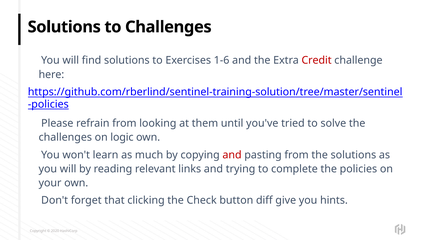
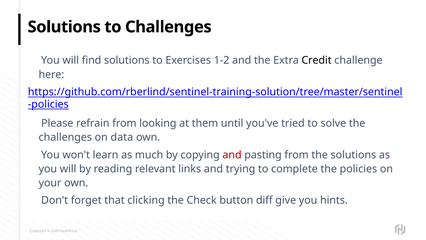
1-6: 1-6 -> 1-2
Credit colour: red -> black
logic: logic -> data
